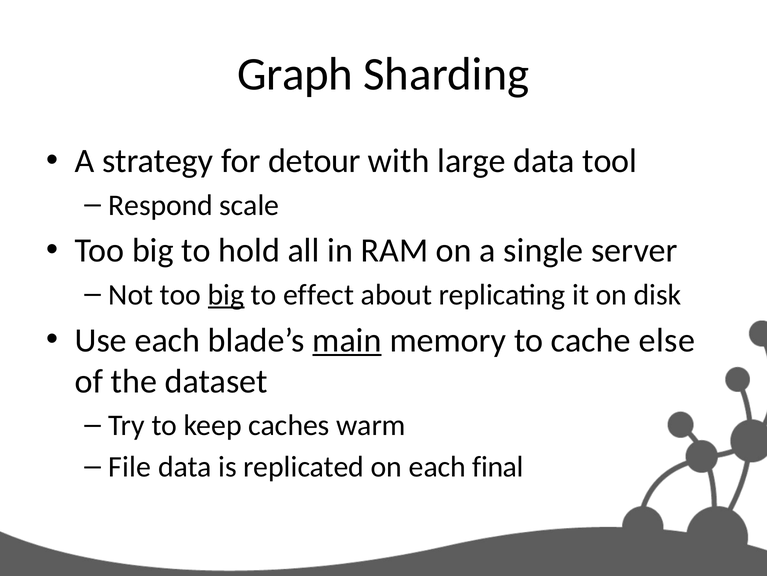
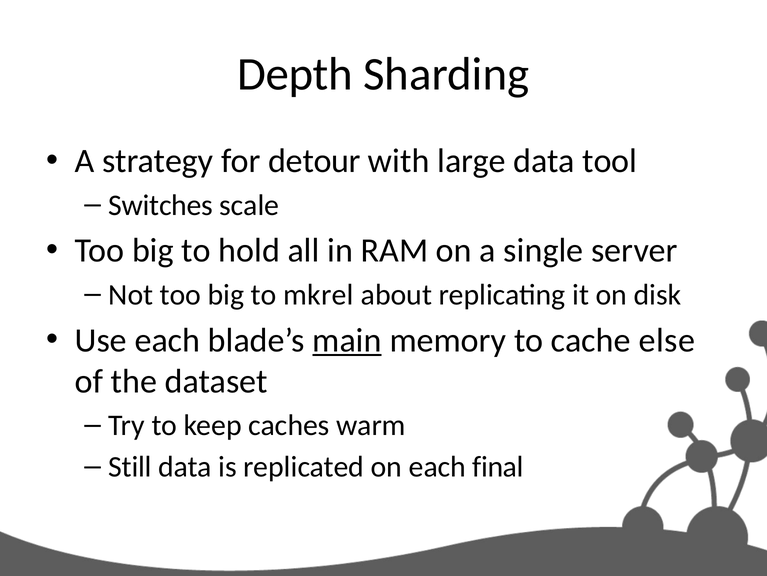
Graph: Graph -> Depth
Respond: Respond -> Switches
big at (226, 294) underline: present -> none
effect: effect -> mkrel
File: File -> Still
